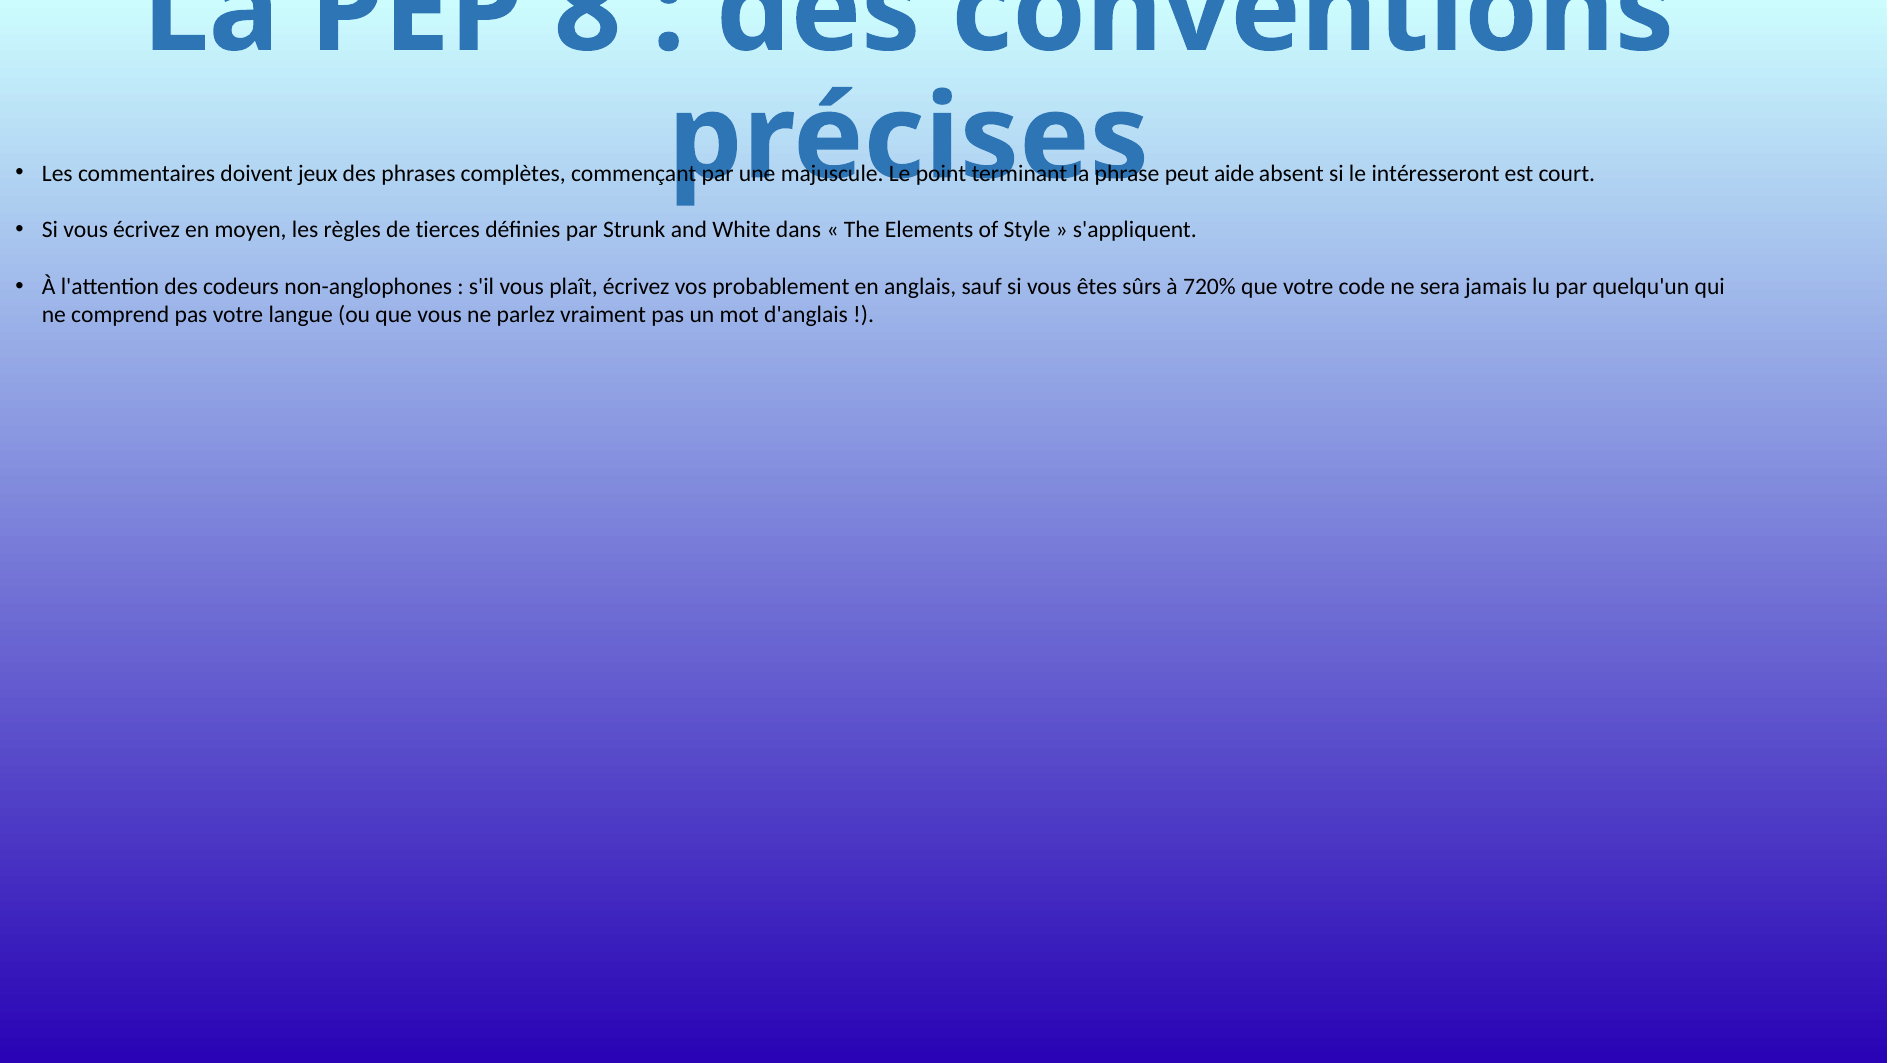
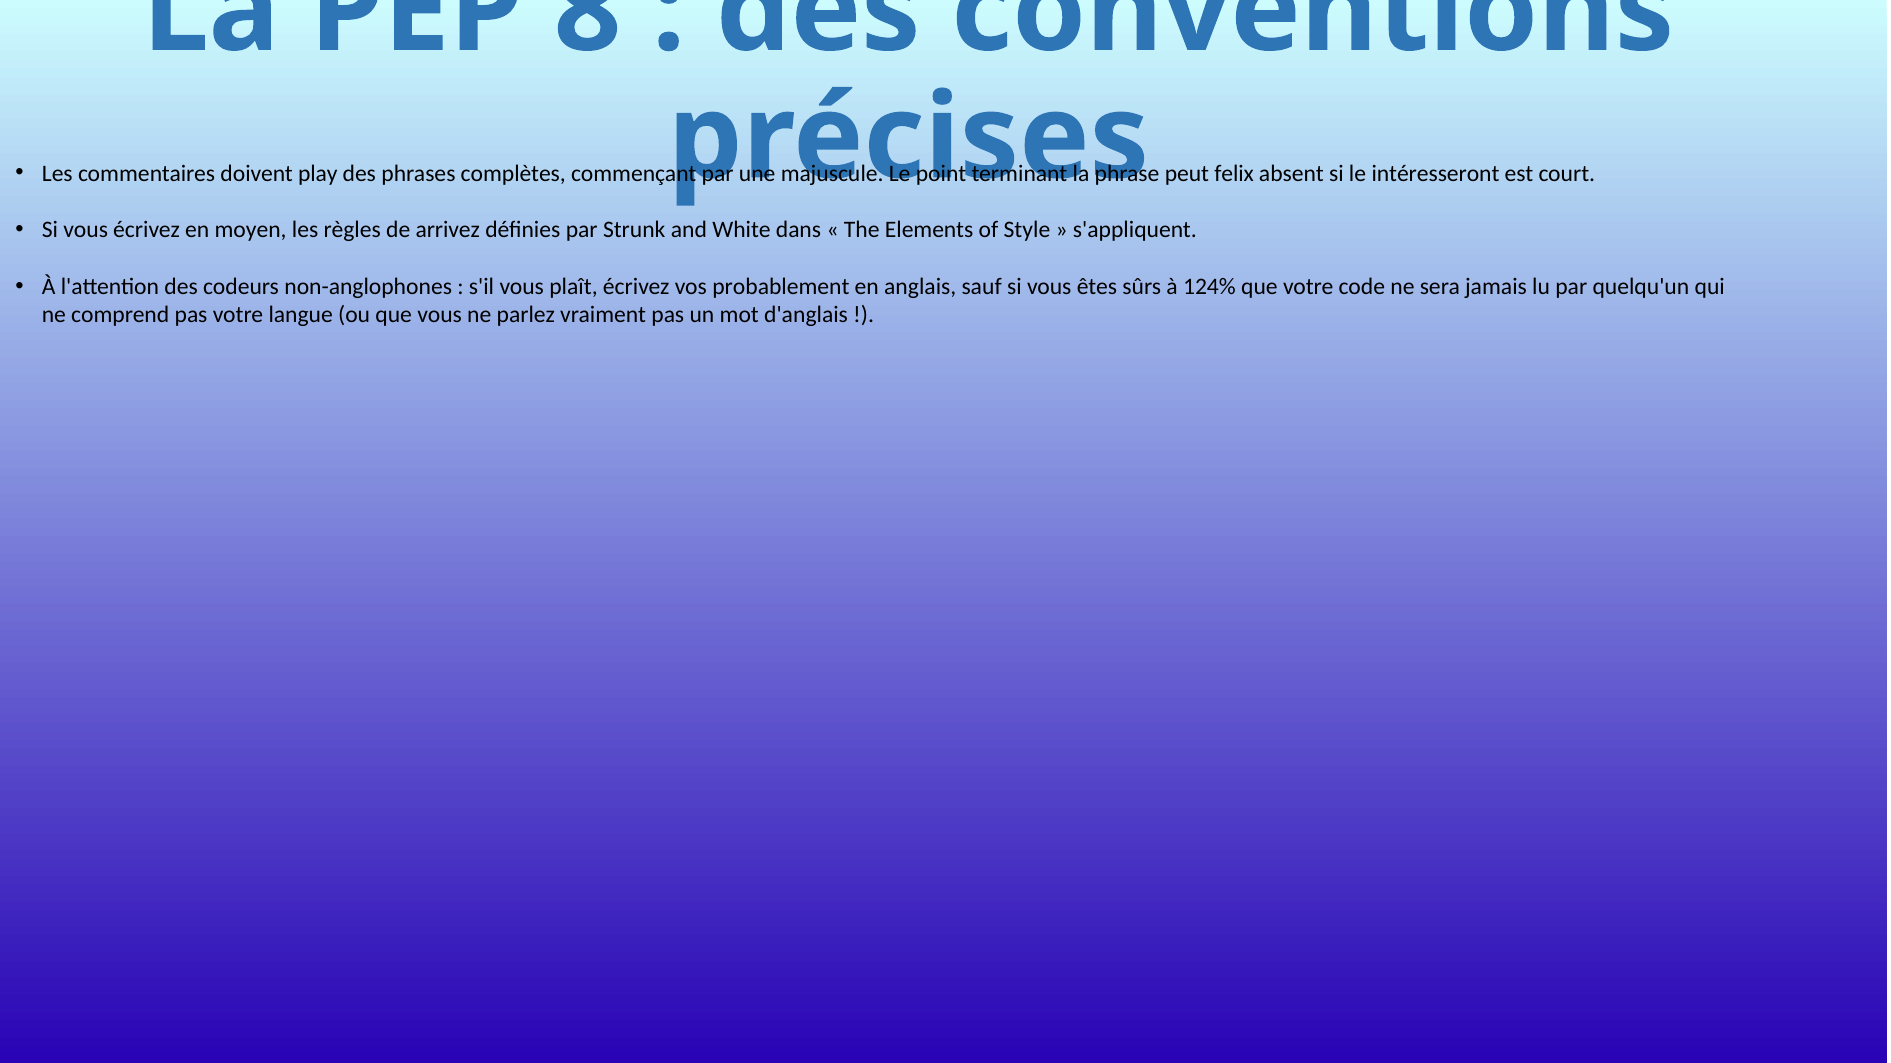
jeux: jeux -> play
aide: aide -> felix
tierces: tierces -> arrivez
720%: 720% -> 124%
